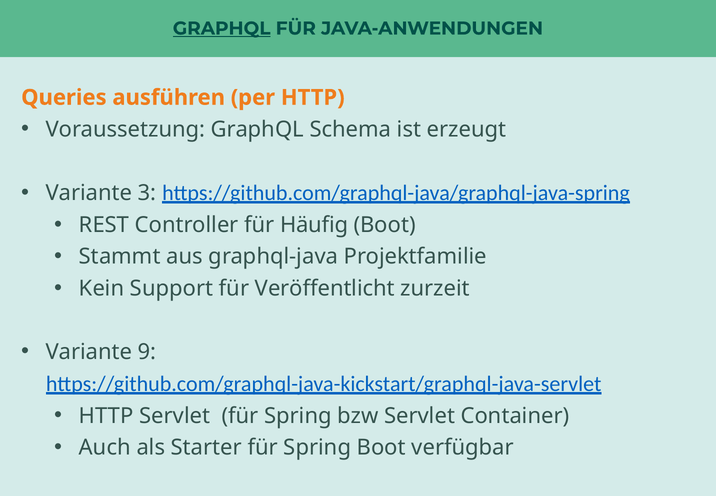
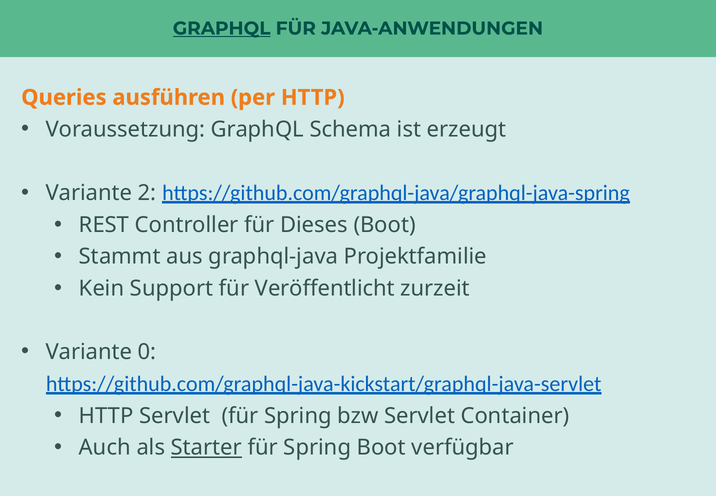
3: 3 -> 2
Häufig: Häufig -> Dieses
9: 9 -> 0
Starter underline: none -> present
